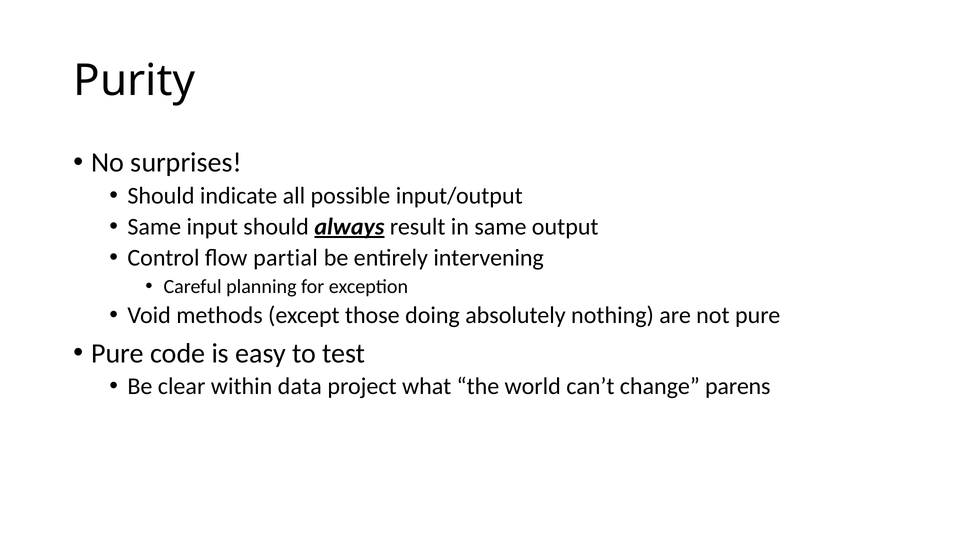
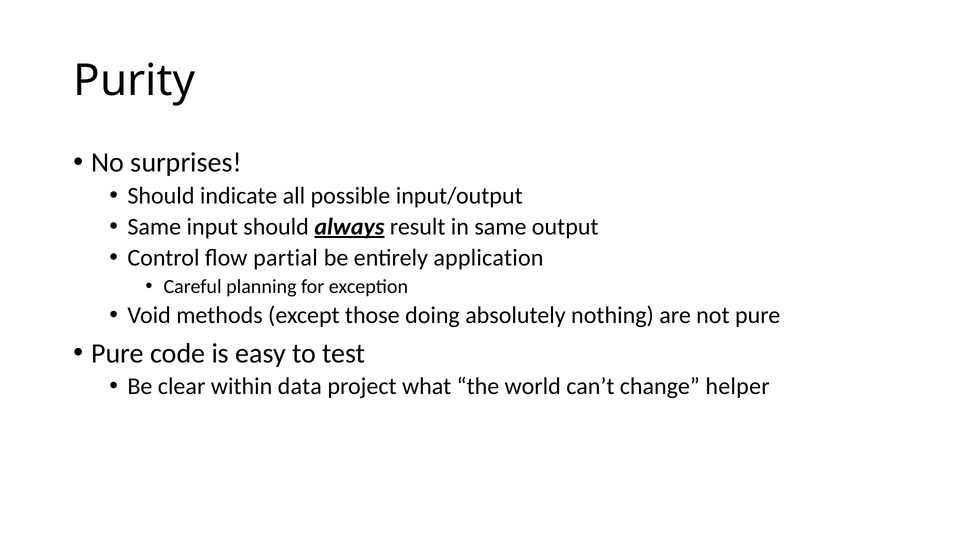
intervening: intervening -> application
parens: parens -> helper
